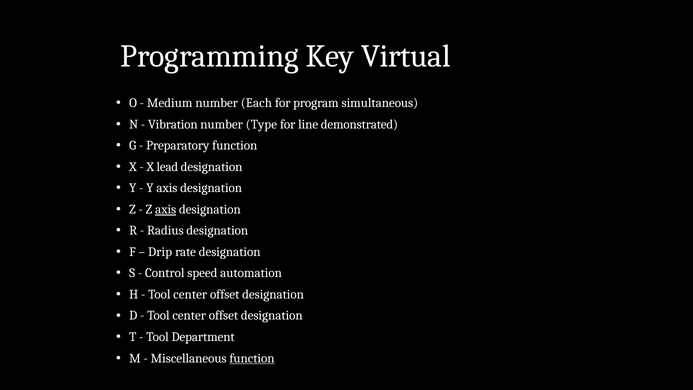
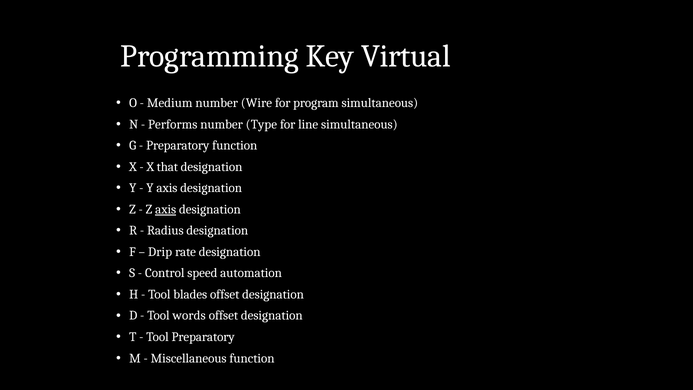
Each: Each -> Wire
Vibration: Vibration -> Performs
line demonstrated: demonstrated -> simultaneous
lead: lead -> that
center at (190, 294): center -> blades
center at (189, 316): center -> words
Tool Department: Department -> Preparatory
function at (252, 358) underline: present -> none
